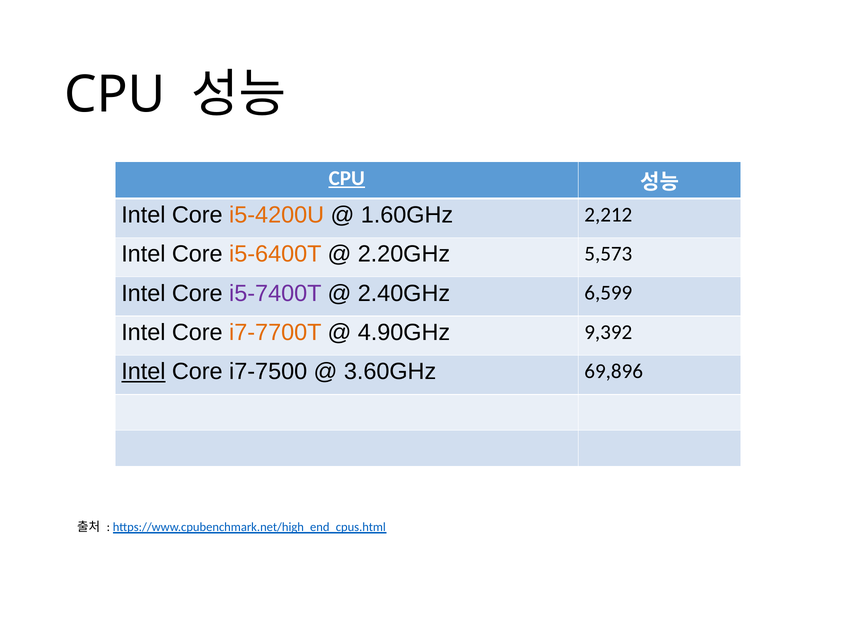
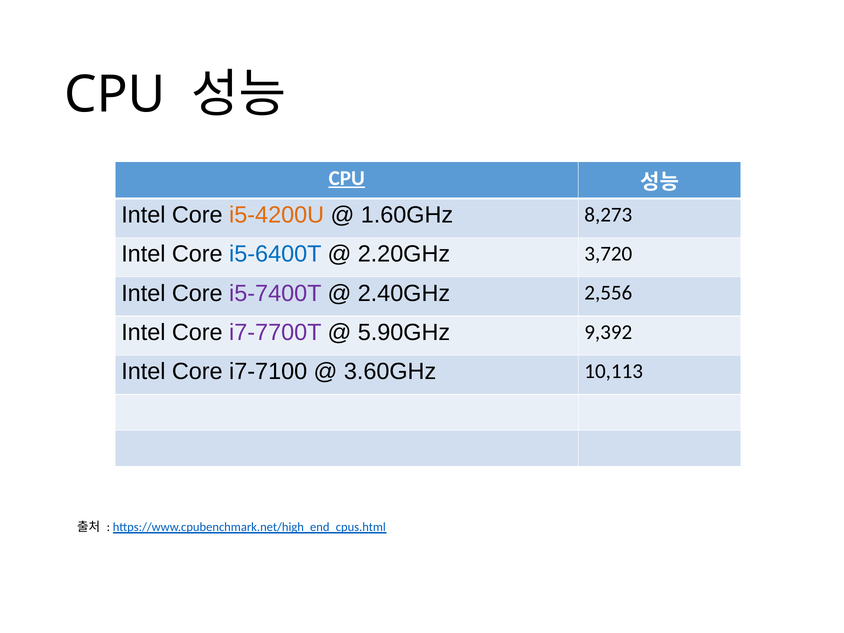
2,212: 2,212 -> 8,273
i5-6400T colour: orange -> blue
5,573: 5,573 -> 3,720
6,599: 6,599 -> 2,556
i7-7700T colour: orange -> purple
4.90GHz: 4.90GHz -> 5.90GHz
Intel at (143, 372) underline: present -> none
i7-7500: i7-7500 -> i7-7100
69,896: 69,896 -> 10,113
